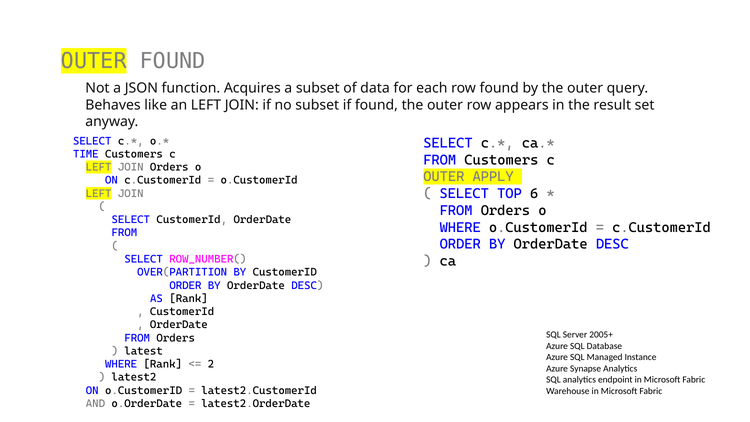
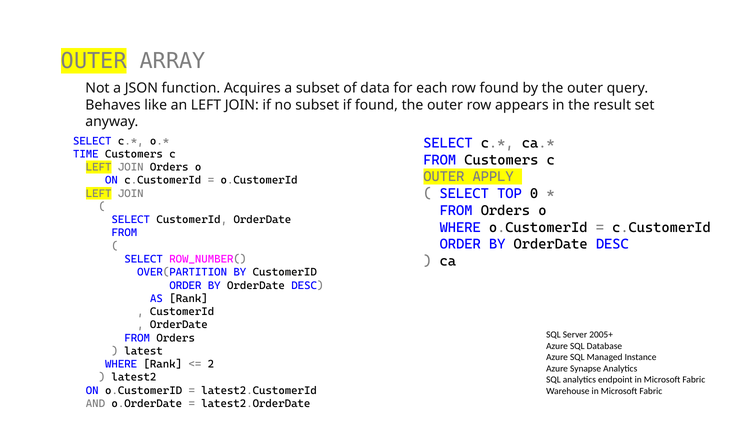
OUTER FOUND: FOUND -> ARRAY
6: 6 -> 0
